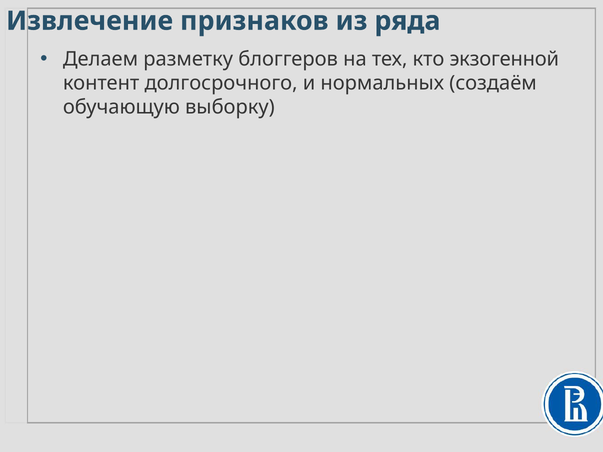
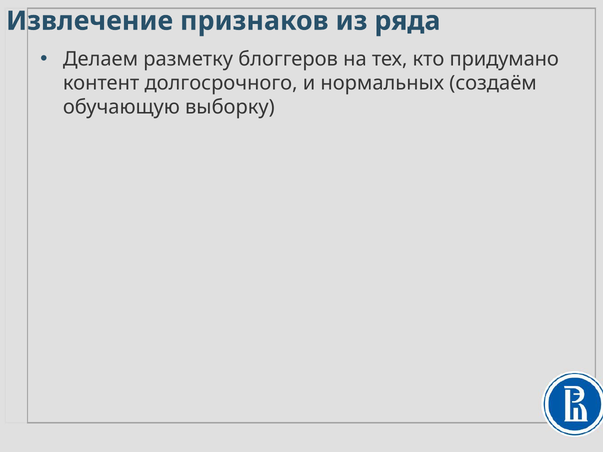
экзогенной: экзогенной -> придумано
